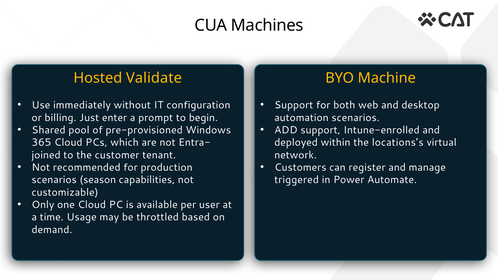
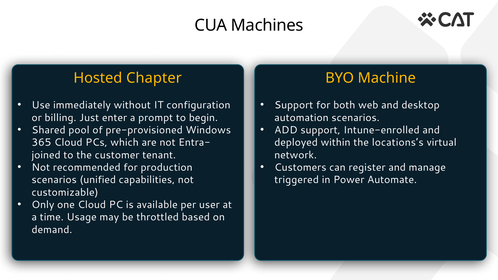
Validate: Validate -> Chapter
season: season -> unified
